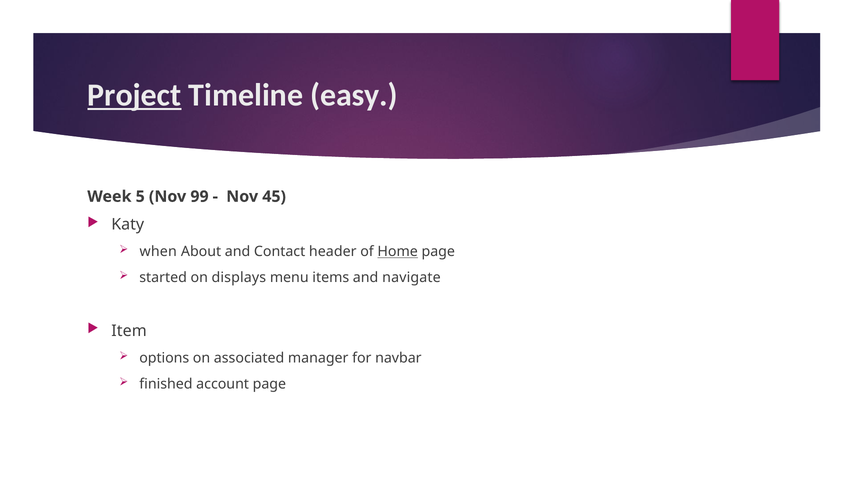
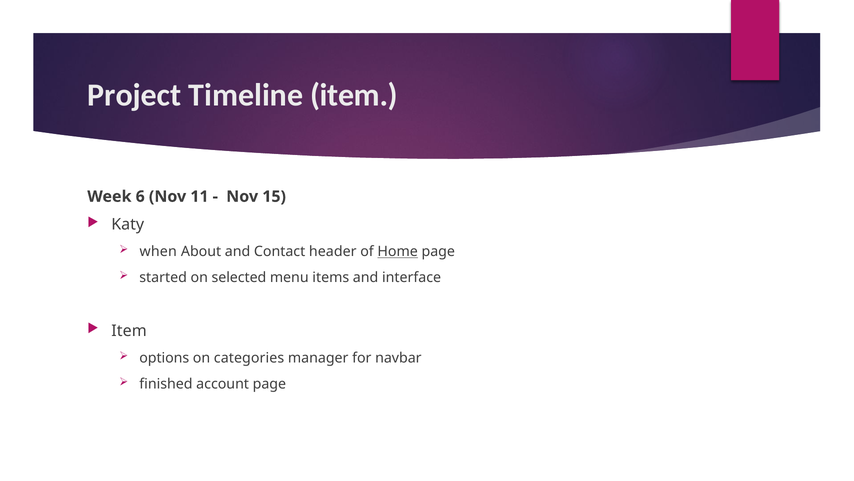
Project underline: present -> none
Timeline easy: easy -> item
5: 5 -> 6
99: 99 -> 11
45: 45 -> 15
displays: displays -> selected
navigate: navigate -> interface
associated: associated -> categories
